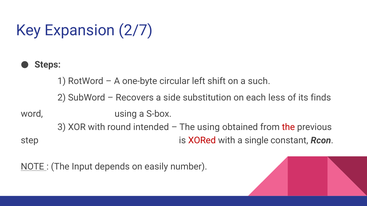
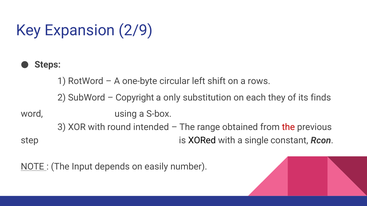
2/7: 2/7 -> 2/9
such: such -> rows
Recovers: Recovers -> Copyright
side: side -> only
less: less -> they
The using: using -> range
XORed colour: red -> black
